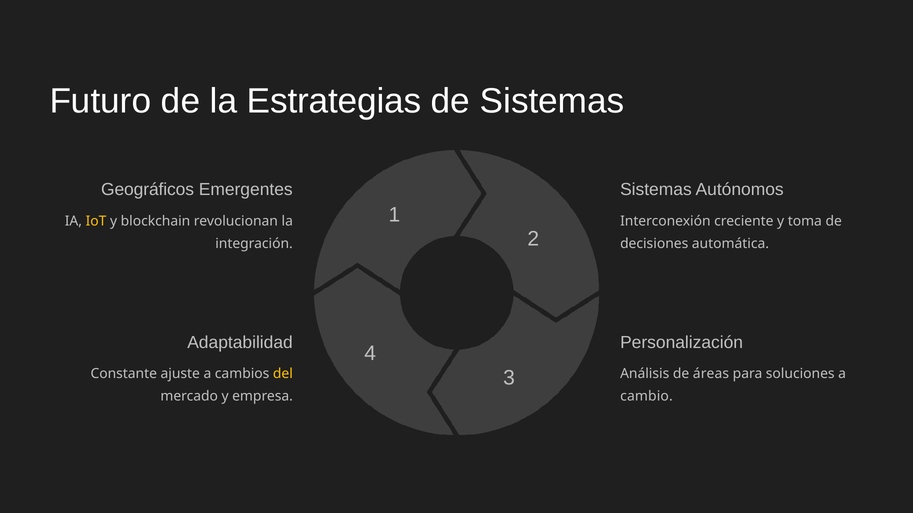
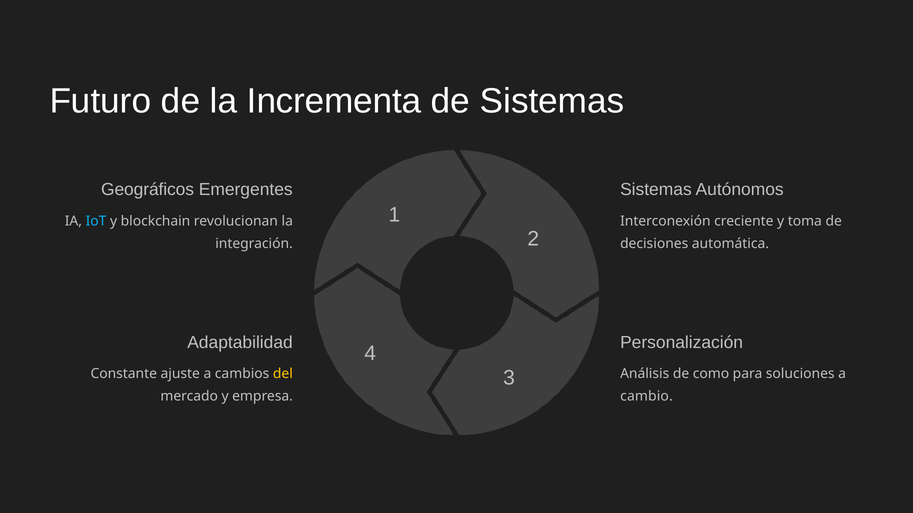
Estrategias: Estrategias -> Incrementa
IoT colour: yellow -> light blue
áreas: áreas -> como
